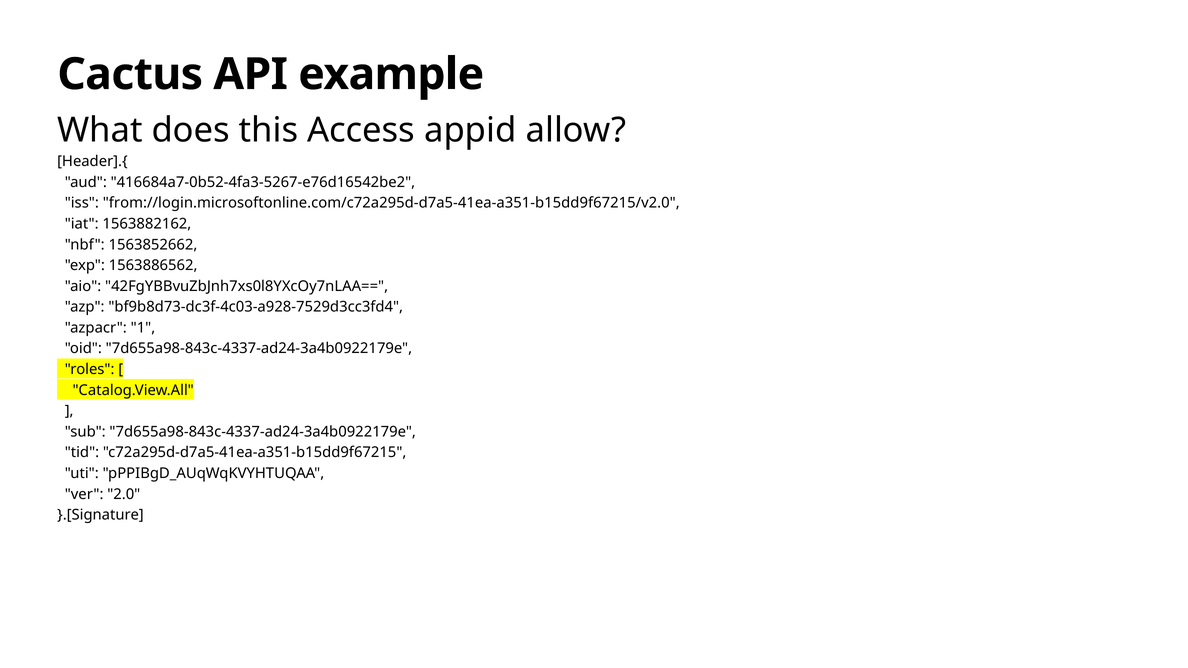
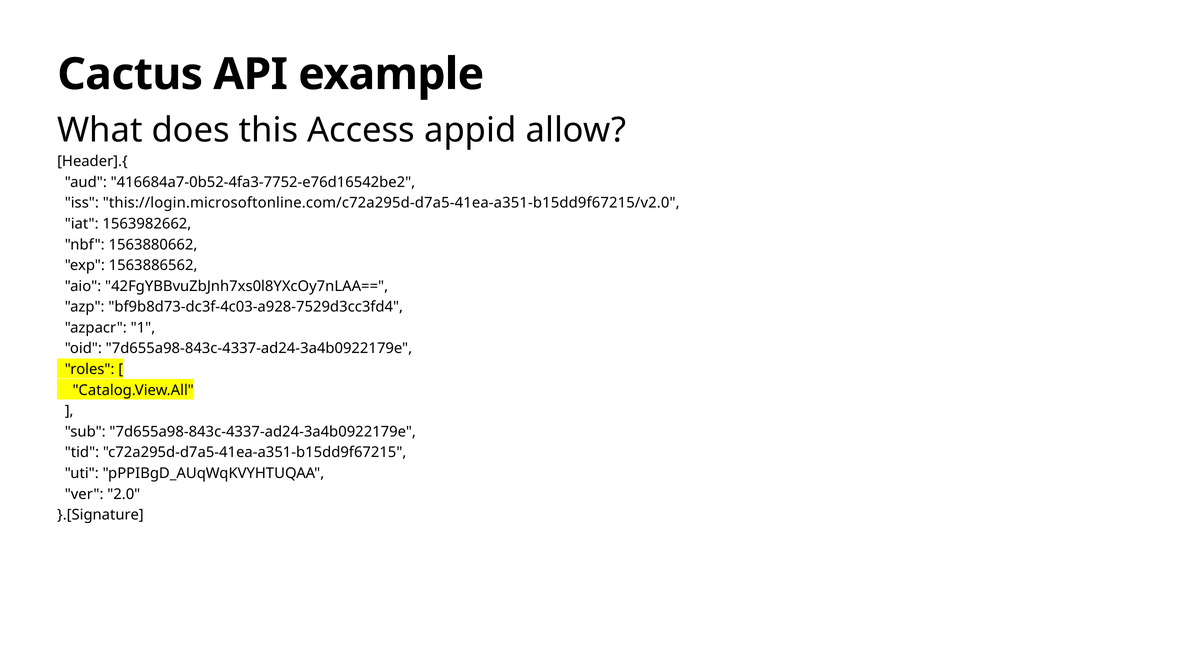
416684a7-0b52-4fa3-5267-e76d16542be2: 416684a7-0b52-4fa3-5267-e76d16542be2 -> 416684a7-0b52-4fa3-7752-e76d16542be2
from://login.microsoftonline.com/c72a295d-d7a5-41ea-a351-b15dd9f67215/v2.0: from://login.microsoftonline.com/c72a295d-d7a5-41ea-a351-b15dd9f67215/v2.0 -> this://login.microsoftonline.com/c72a295d-d7a5-41ea-a351-b15dd9f67215/v2.0
1563882162: 1563882162 -> 1563982662
1563852662: 1563852662 -> 1563880662
